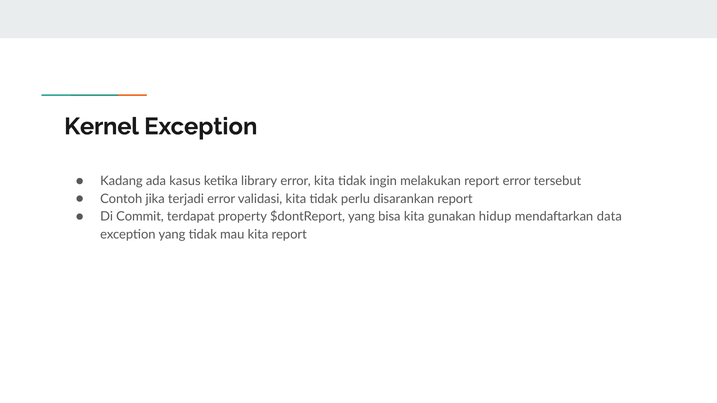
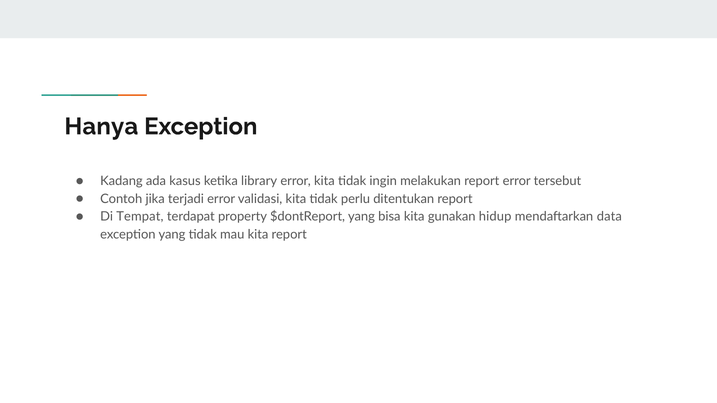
Kernel: Kernel -> Hanya
disarankan: disarankan -> ditentukan
Commit: Commit -> Tempat
